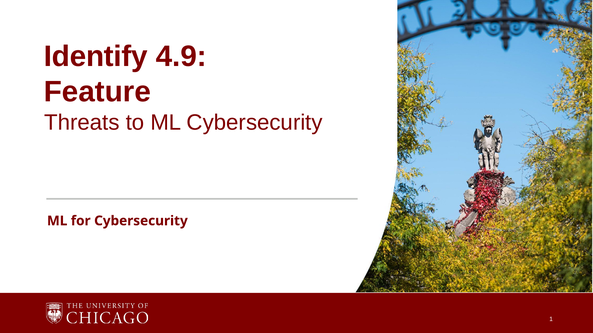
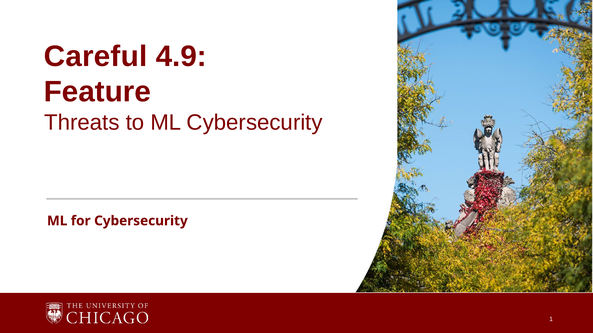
Identify: Identify -> Careful
